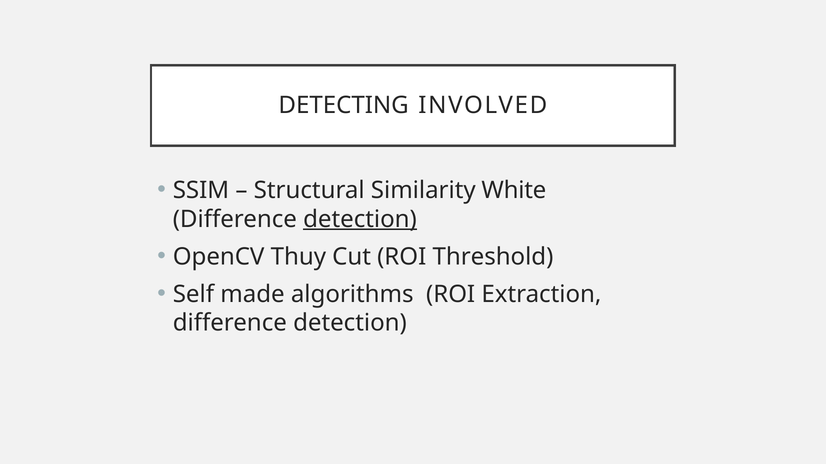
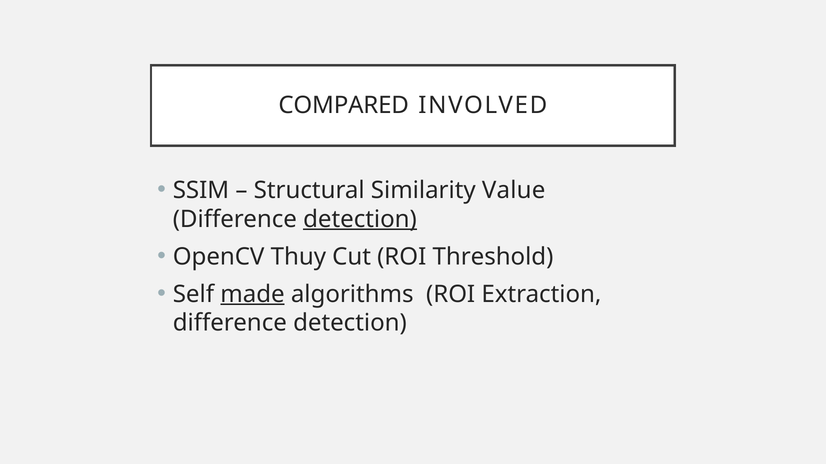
DETECTING: DETECTING -> COMPARED
White: White -> Value
made underline: none -> present
